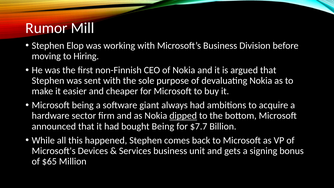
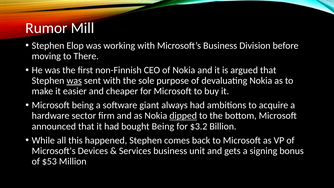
Hiring: Hiring -> There
was at (74, 81) underline: none -> present
$7.7: $7.7 -> $3.2
$65: $65 -> $53
